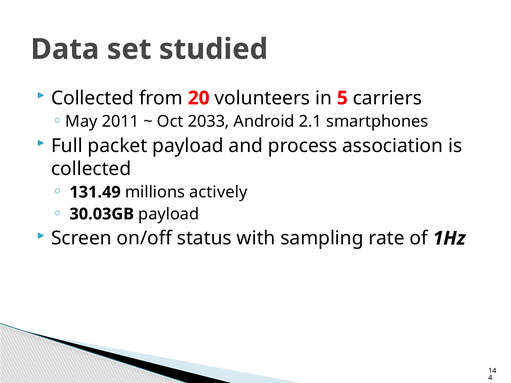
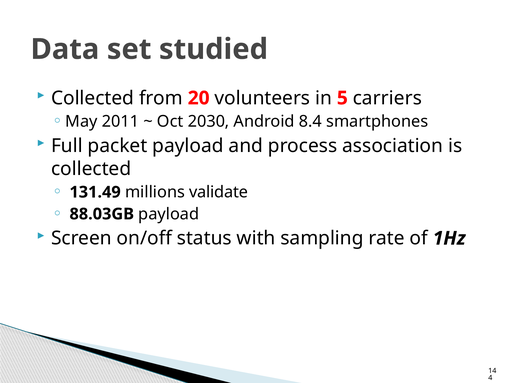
2033: 2033 -> 2030
2.1: 2.1 -> 8.4
actively: actively -> validate
30.03GB: 30.03GB -> 88.03GB
